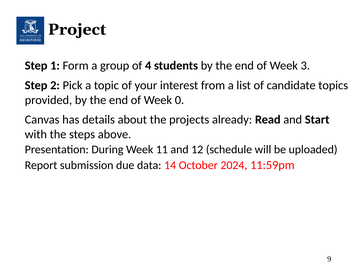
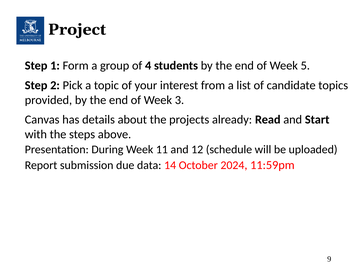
3: 3 -> 5
0: 0 -> 3
